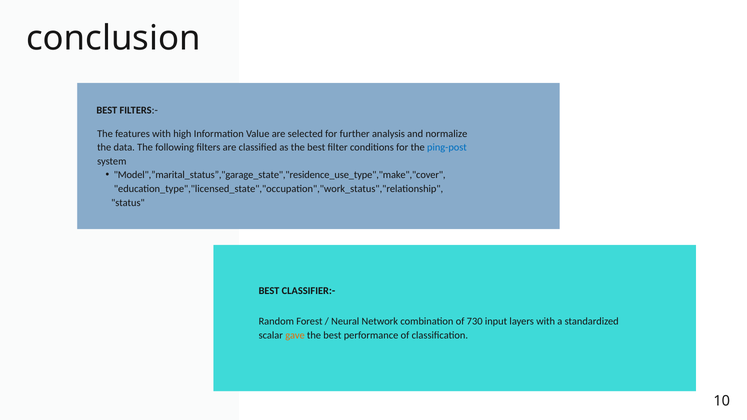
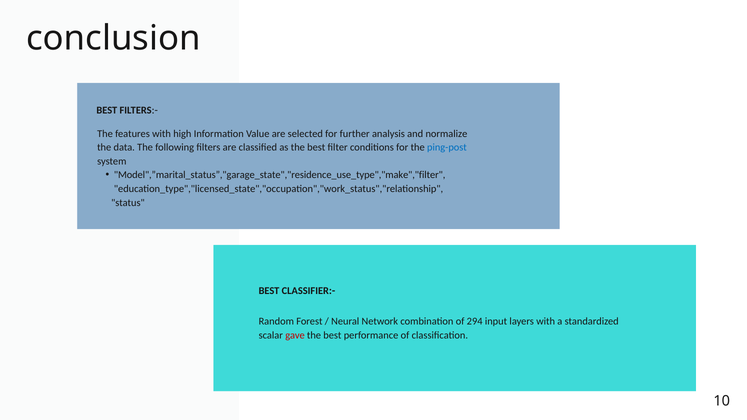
Model",”marital_status”,"garage_state","residence_use_type","make","cover: Model",”marital_status”,"garage_state","residence_use_type","make","cover -> Model",”marital_status”,"garage_state","residence_use_type","make","filter
730: 730 -> 294
gave colour: orange -> red
